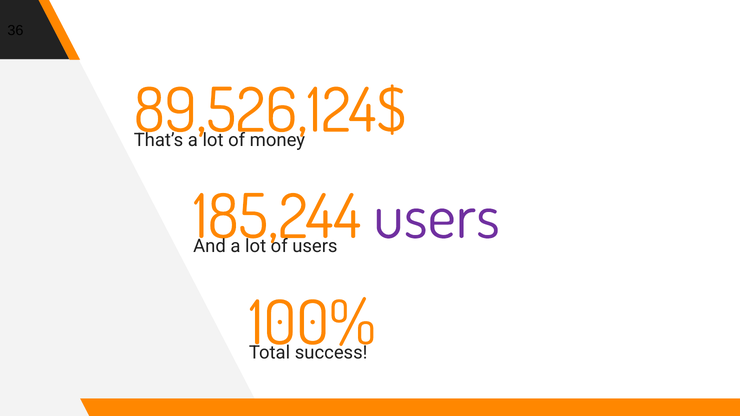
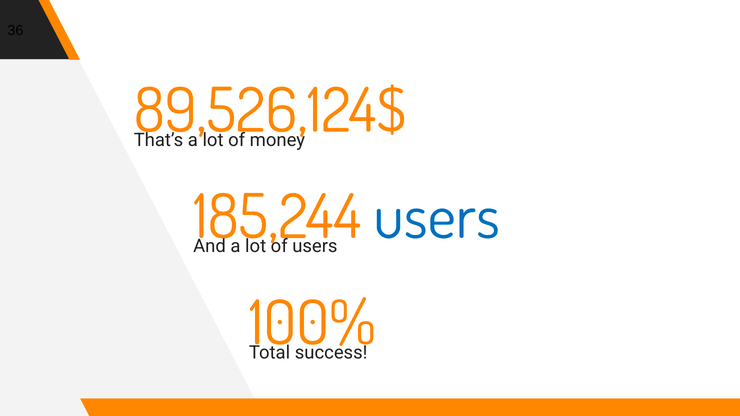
users at (437, 218) colour: purple -> blue
